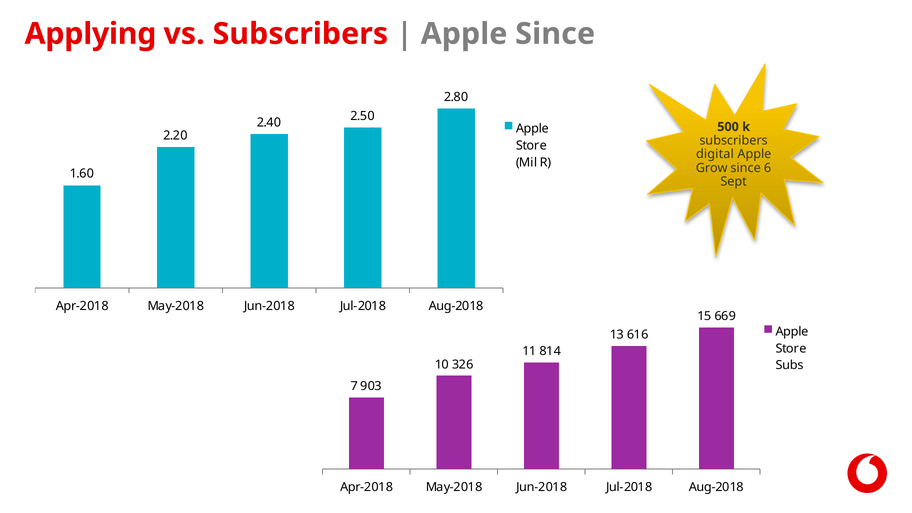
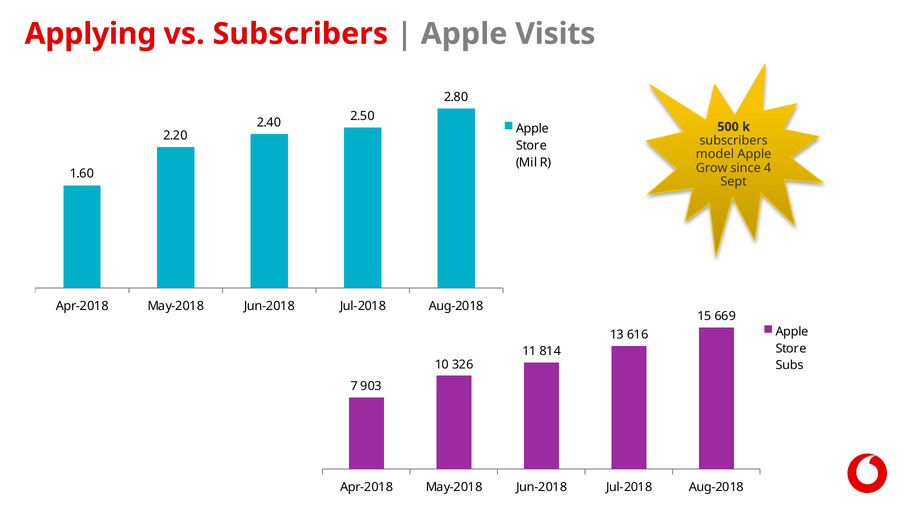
Apple Since: Since -> Visits
digital: digital -> model
6: 6 -> 4
